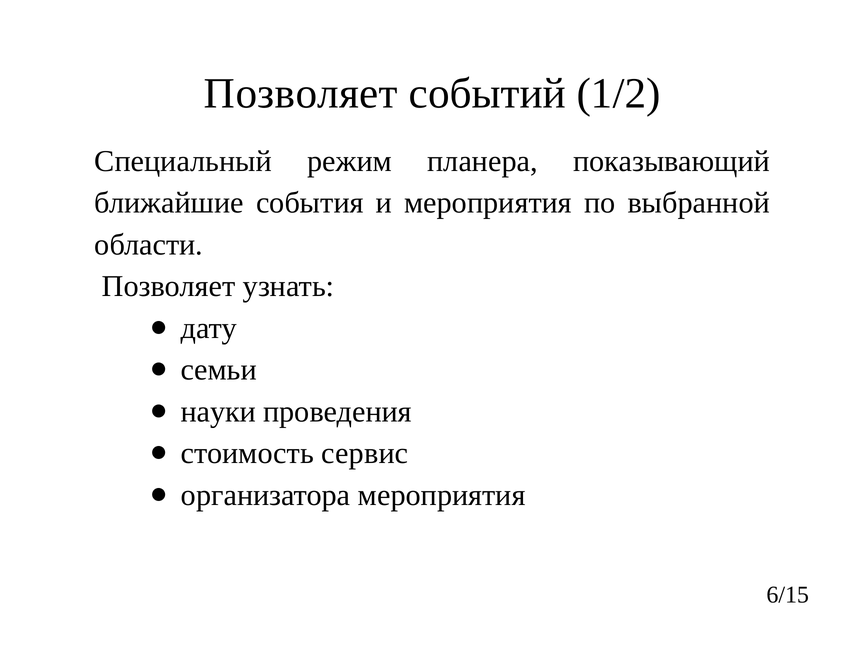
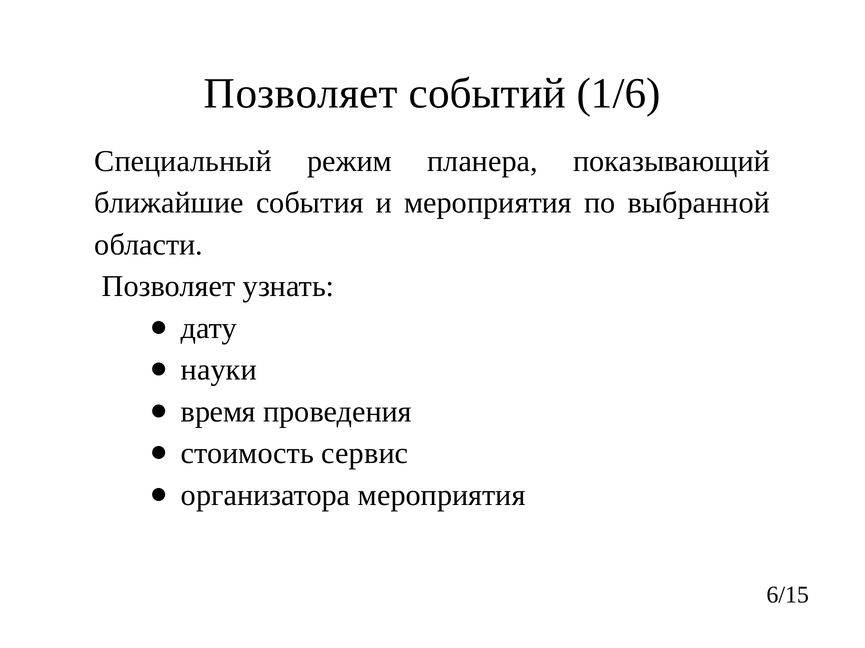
1/2: 1/2 -> 1/6
семьи: семьи -> науки
науки: науки -> время
